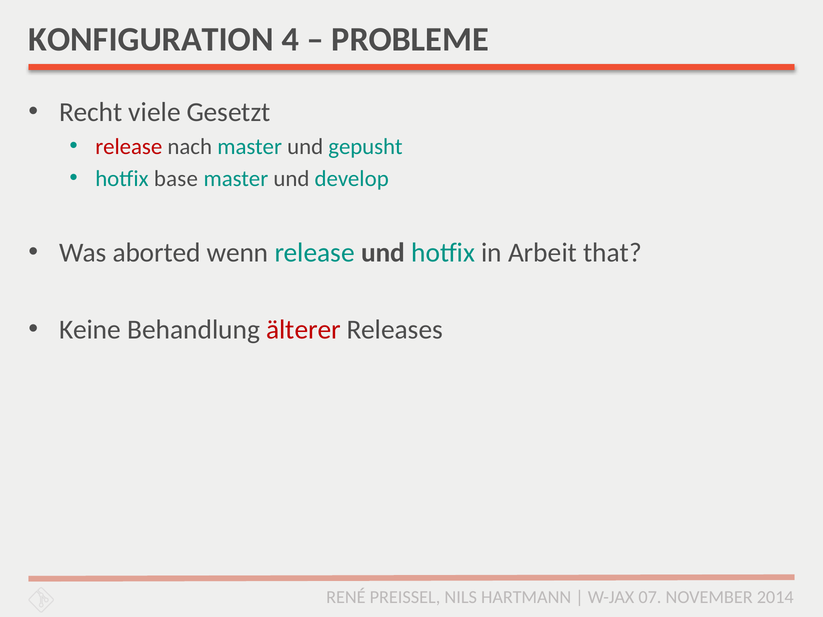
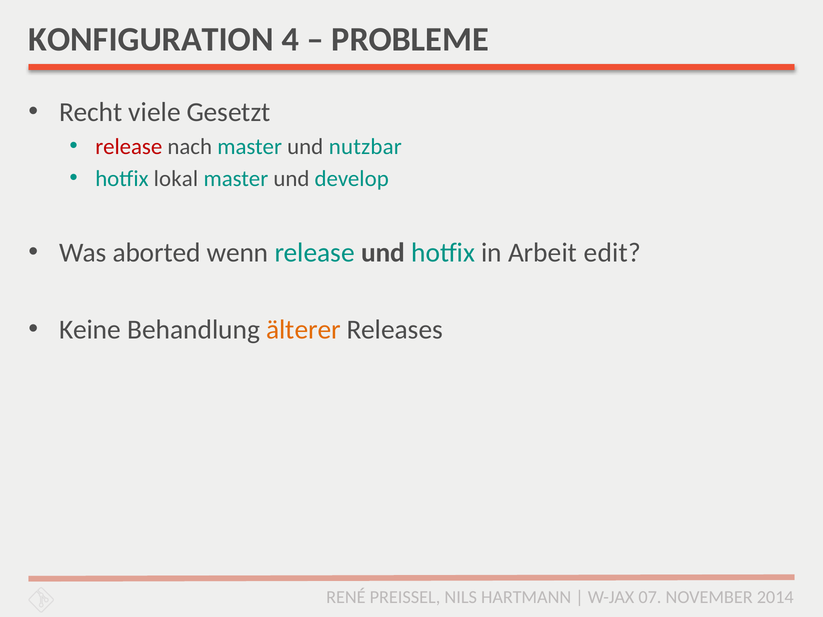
gepusht: gepusht -> nutzbar
base: base -> lokal
that: that -> edit
älterer colour: red -> orange
